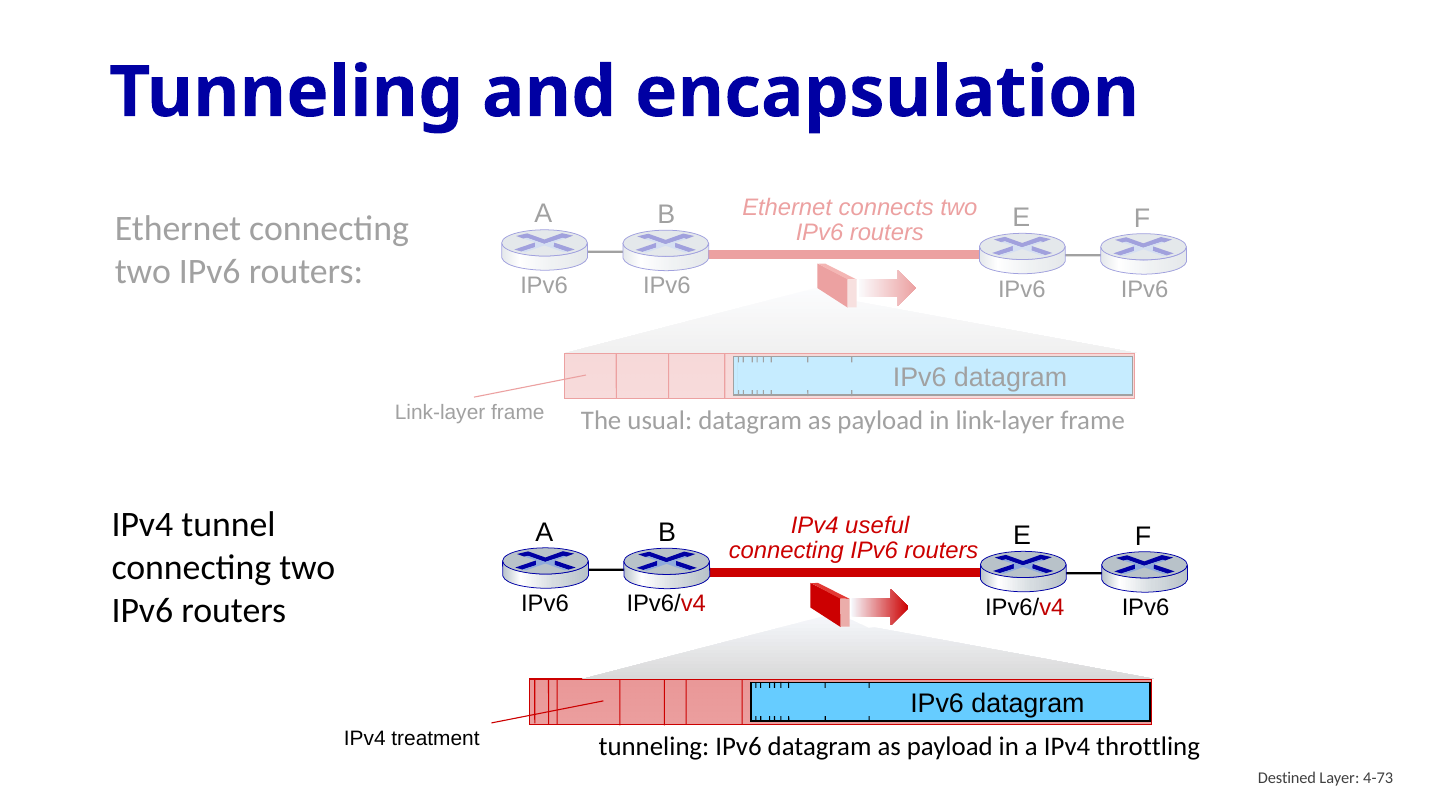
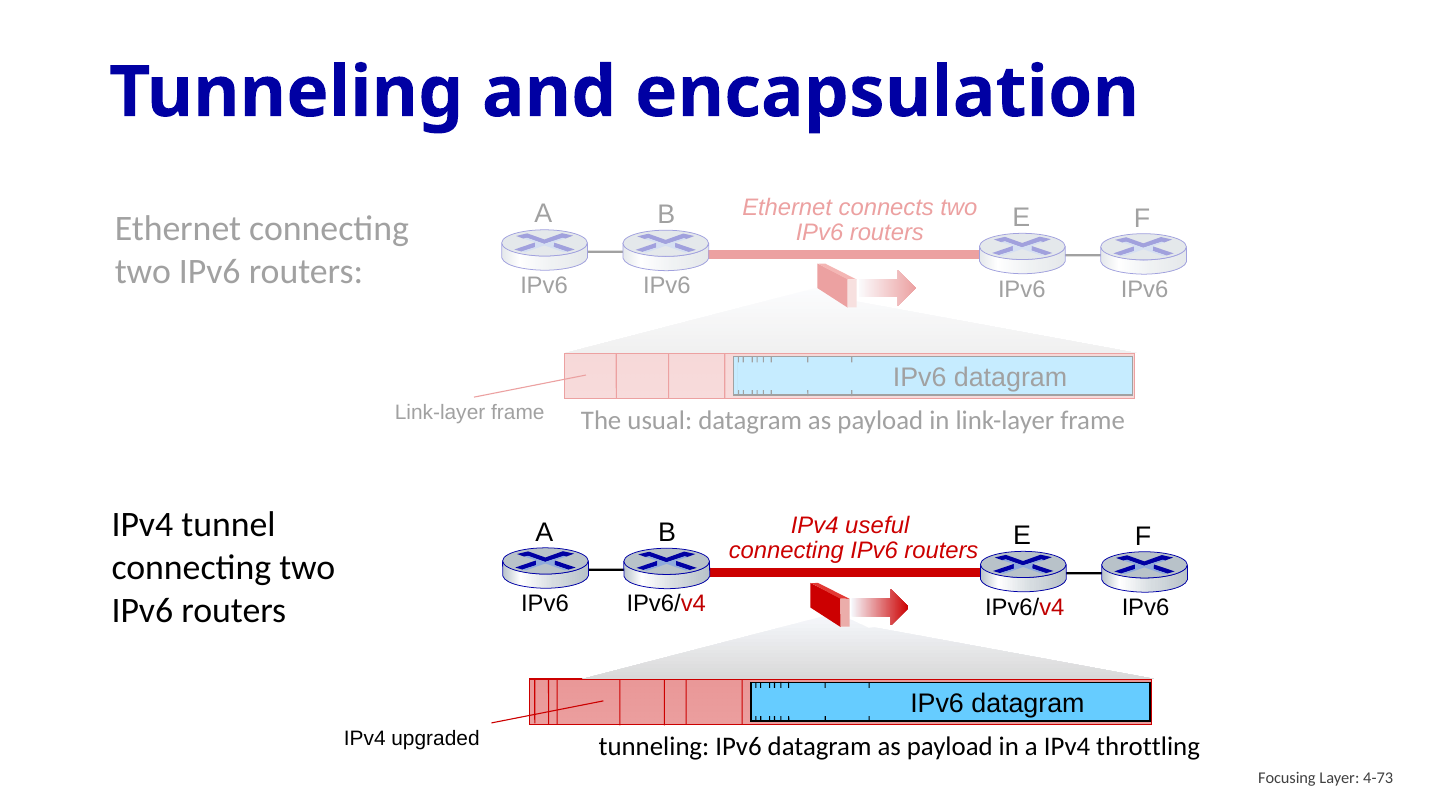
treatment: treatment -> upgraded
Destined: Destined -> Focusing
